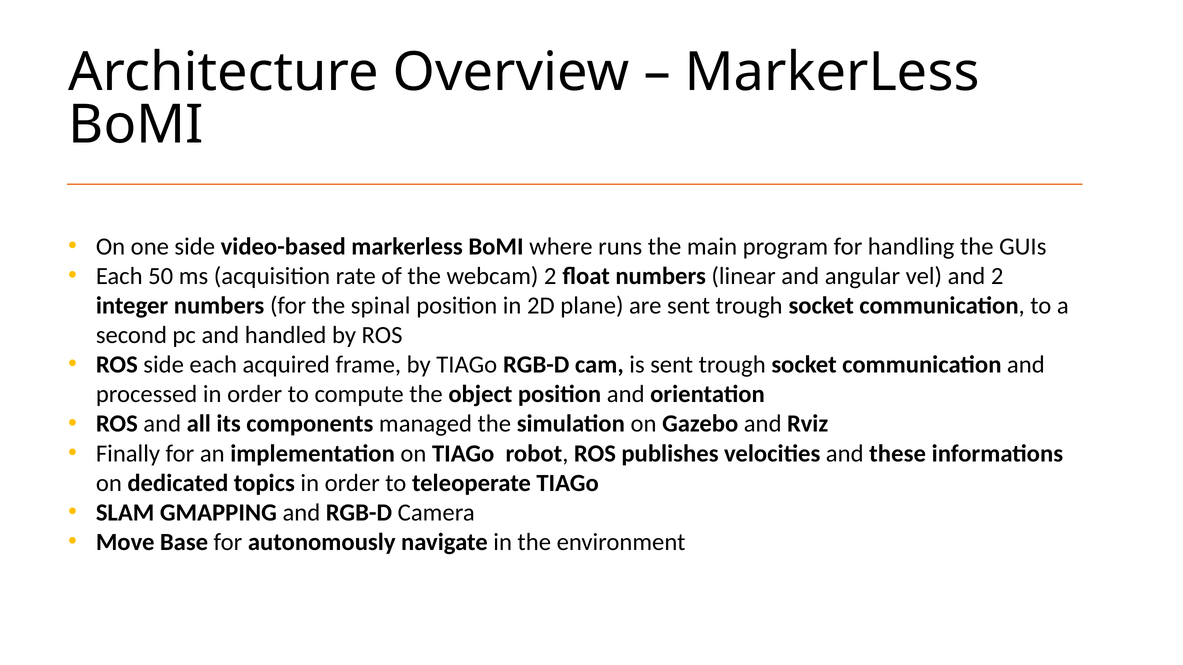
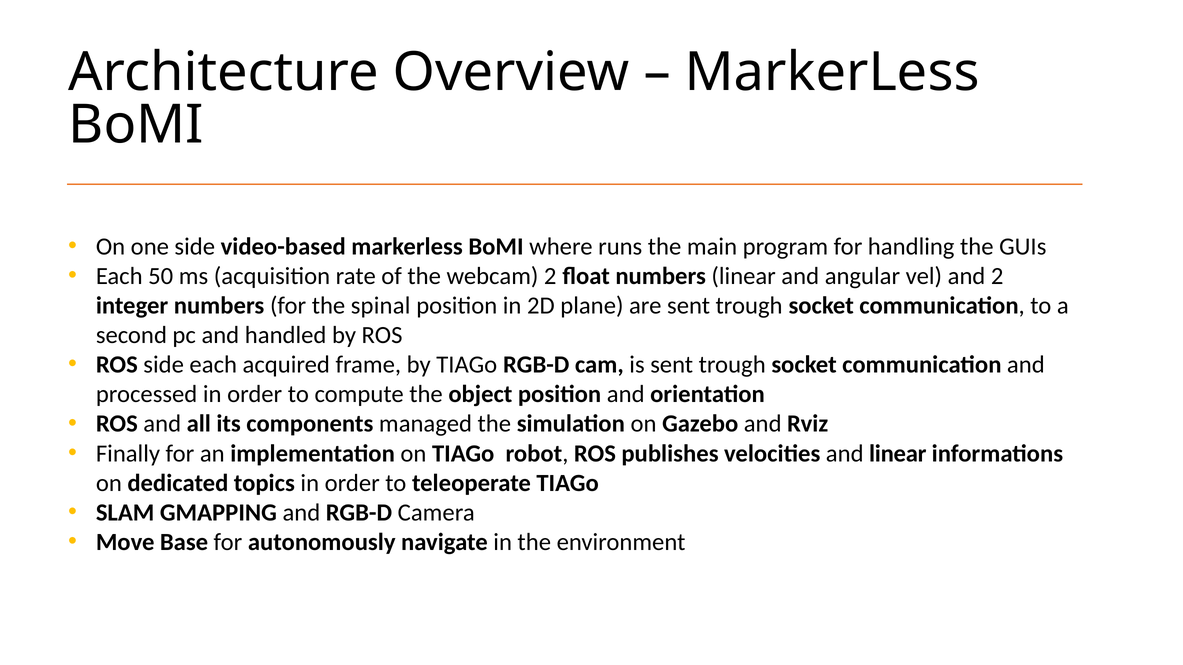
and these: these -> linear
